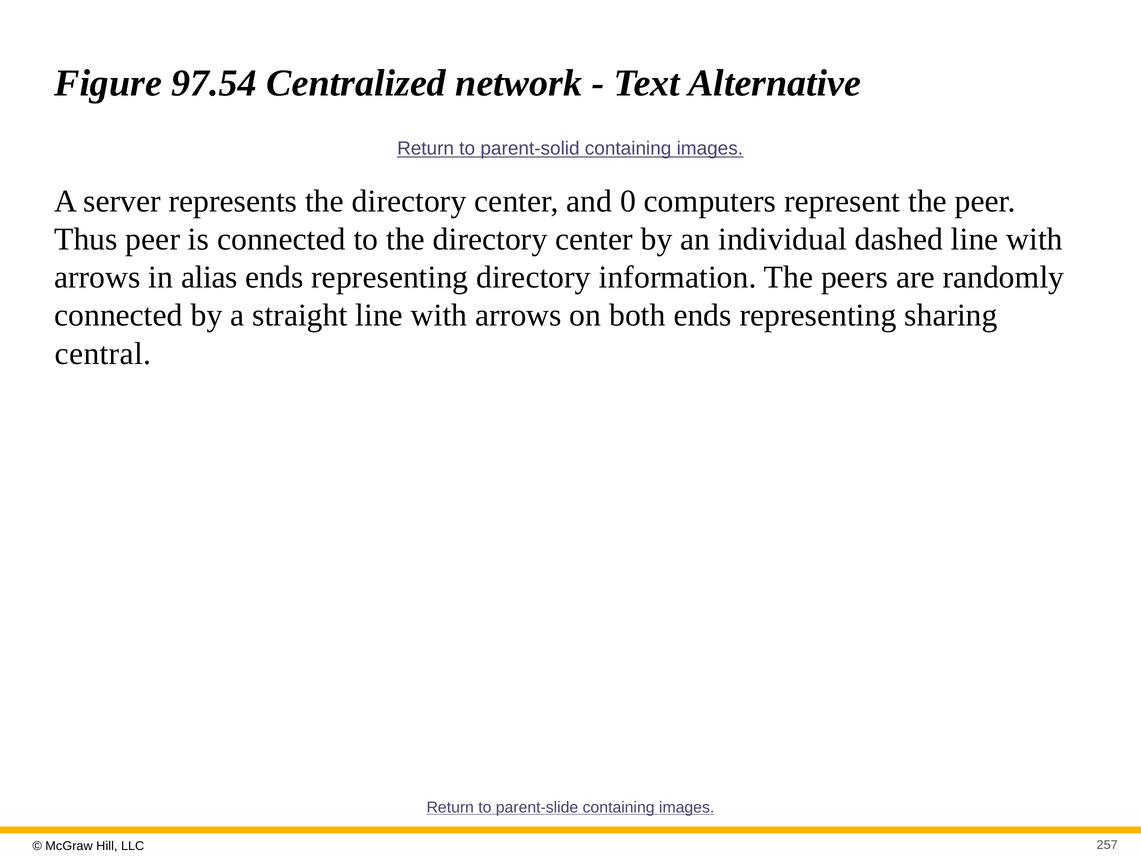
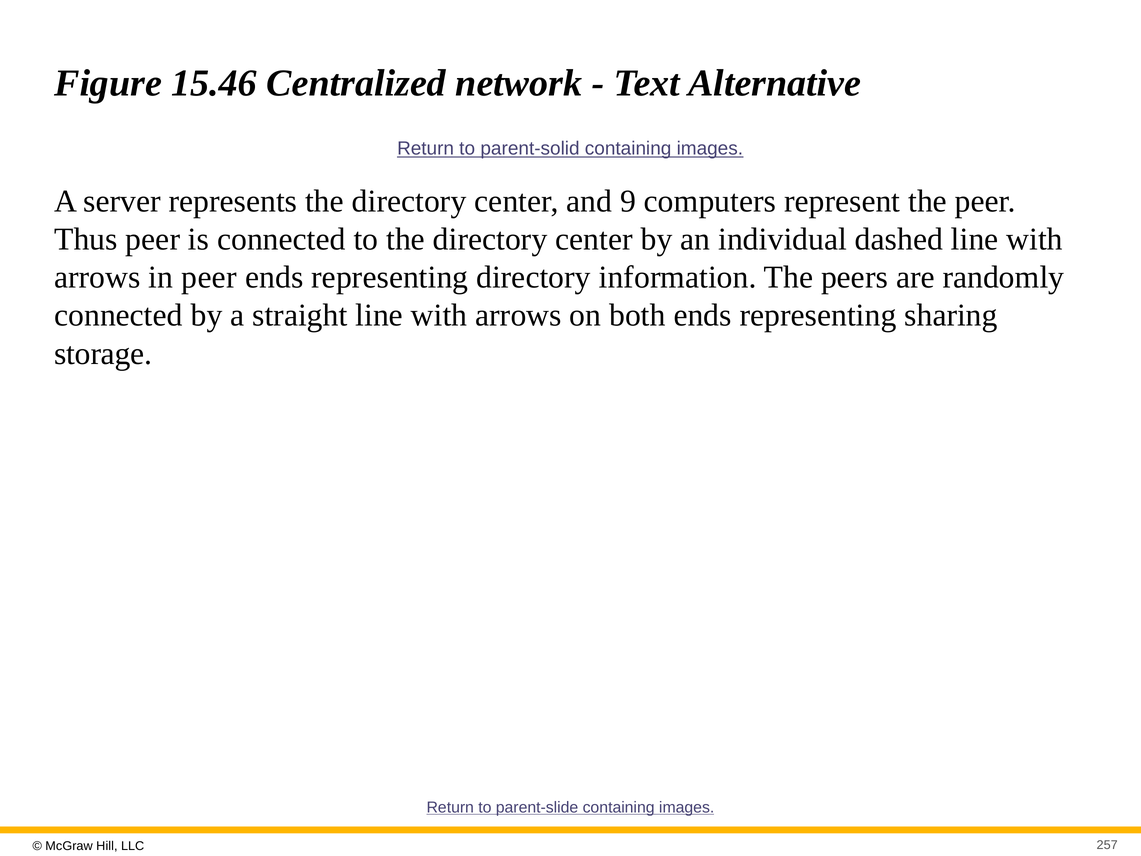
97.54: 97.54 -> 15.46
0: 0 -> 9
in alias: alias -> peer
central: central -> storage
